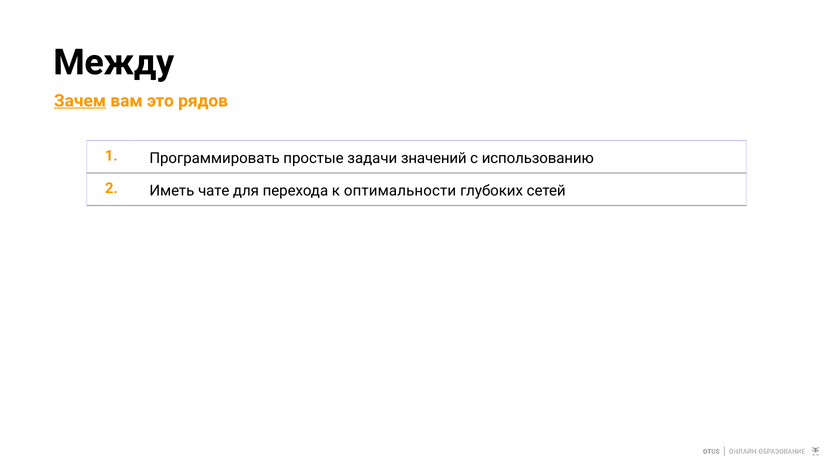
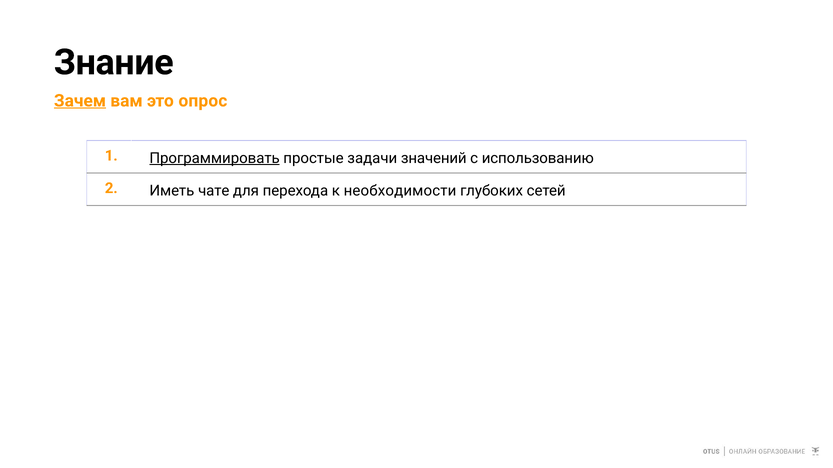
Между: Между -> Знание
рядов: рядов -> опрос
Программировать underline: none -> present
оптимальности: оптимальности -> необходимости
